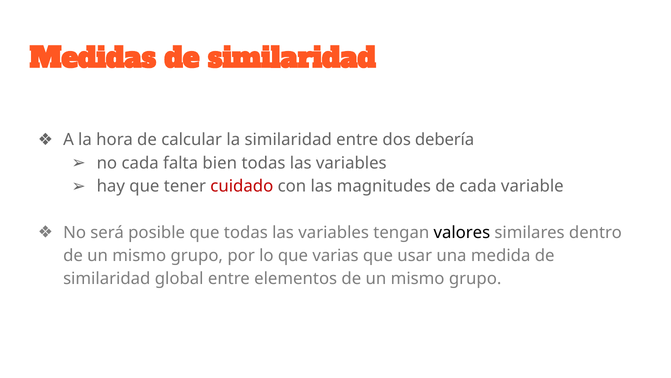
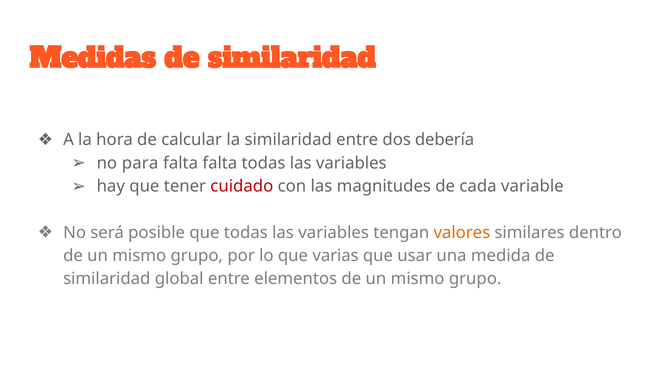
no cada: cada -> para
falta bien: bien -> falta
valores colour: black -> orange
